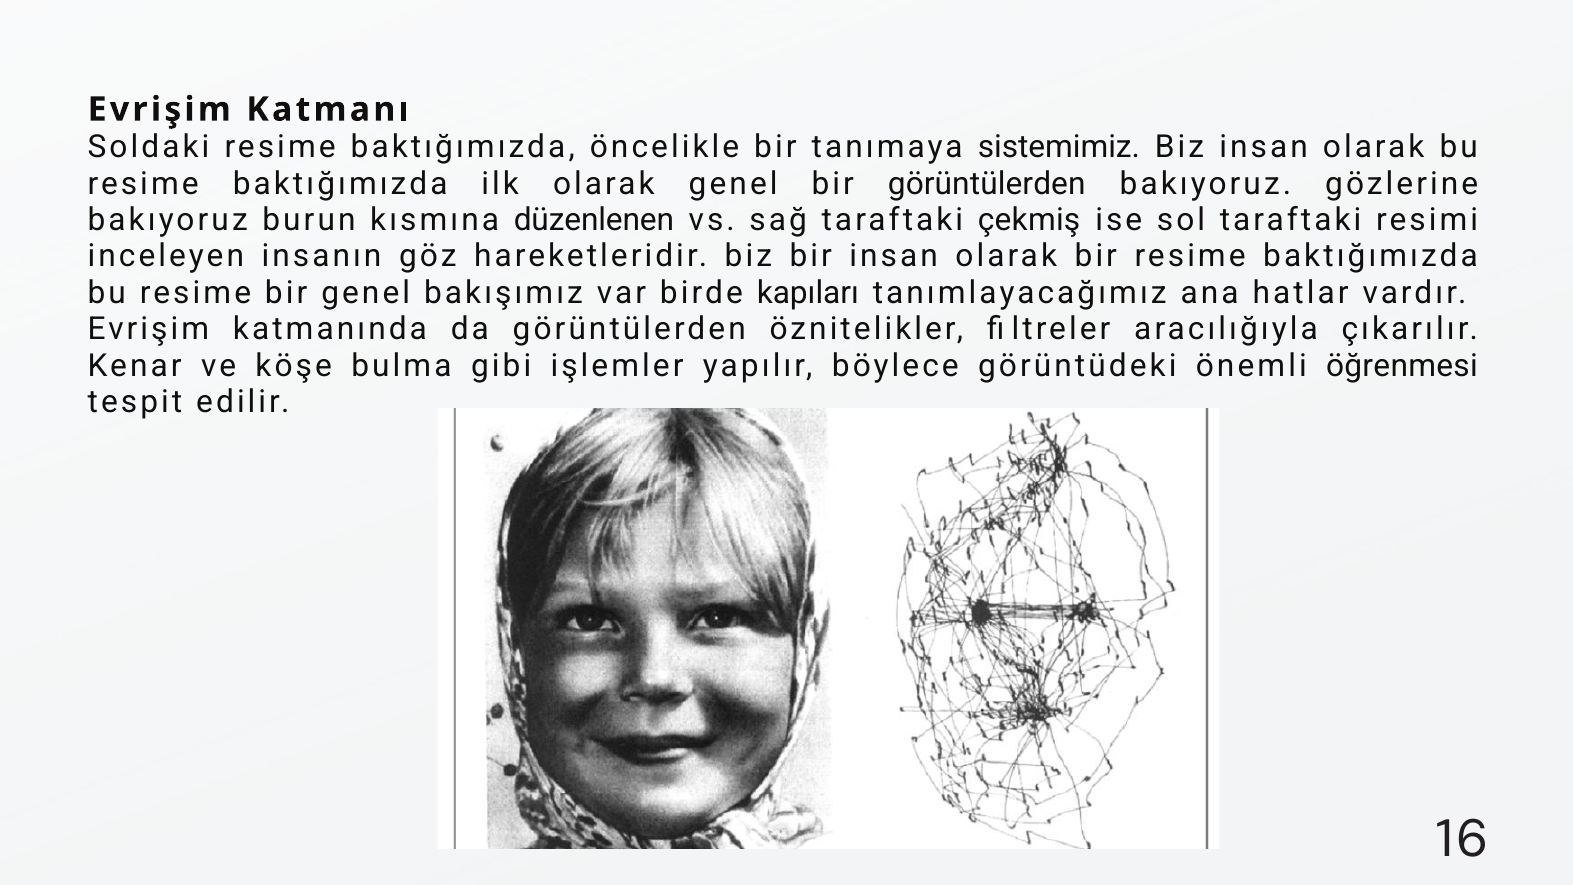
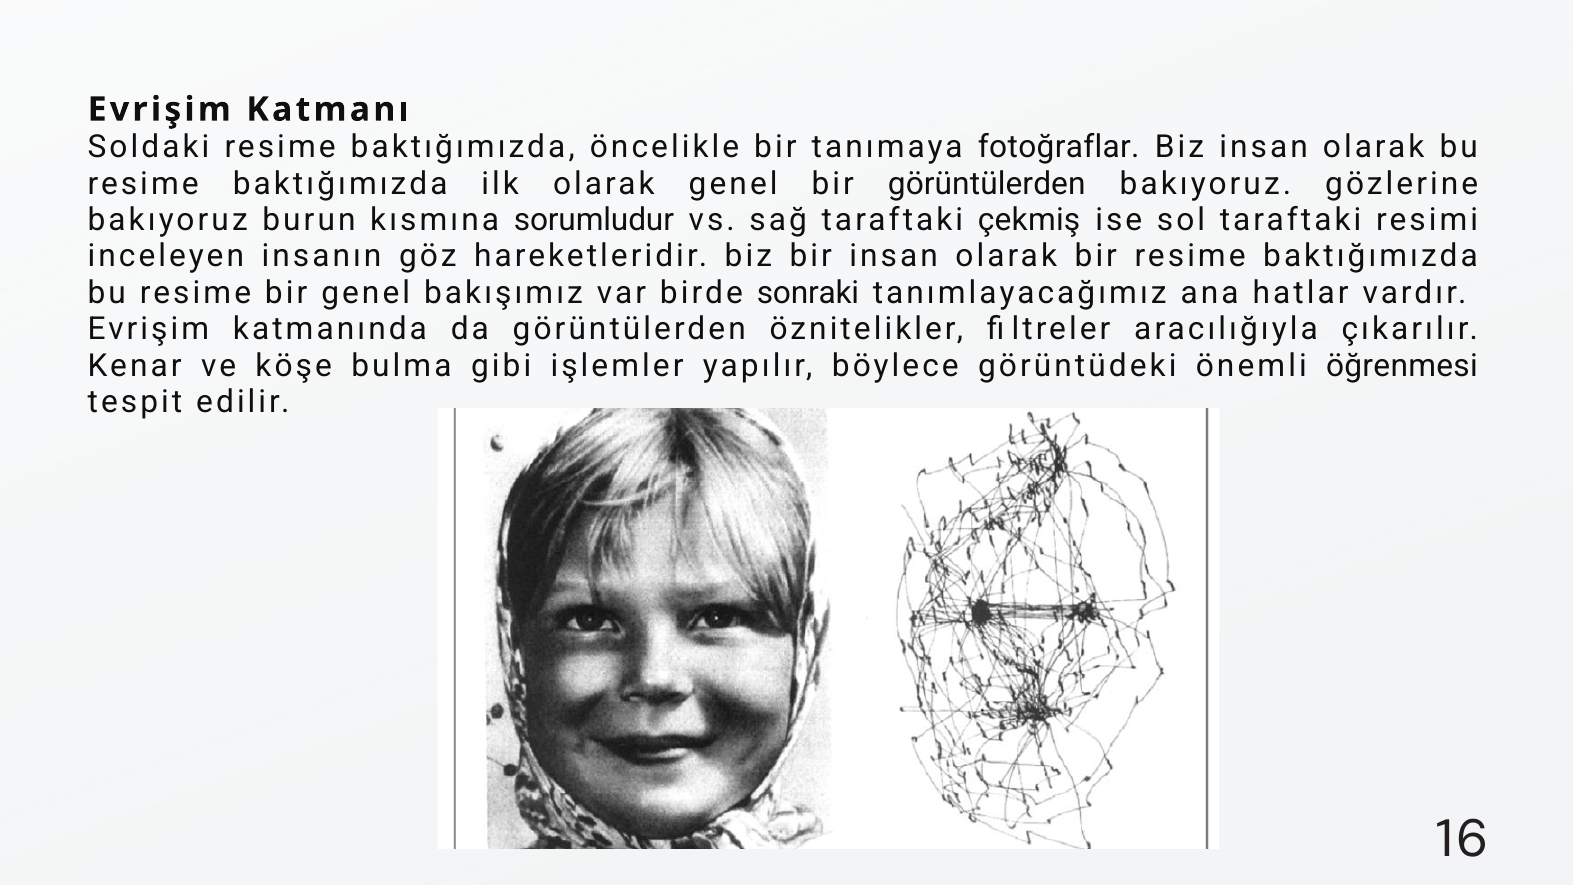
sistemimiz: sistemimiz -> fotoğraflar
düzenlenen: düzenlenen -> sorumludur
kapıları: kapıları -> sonraki
